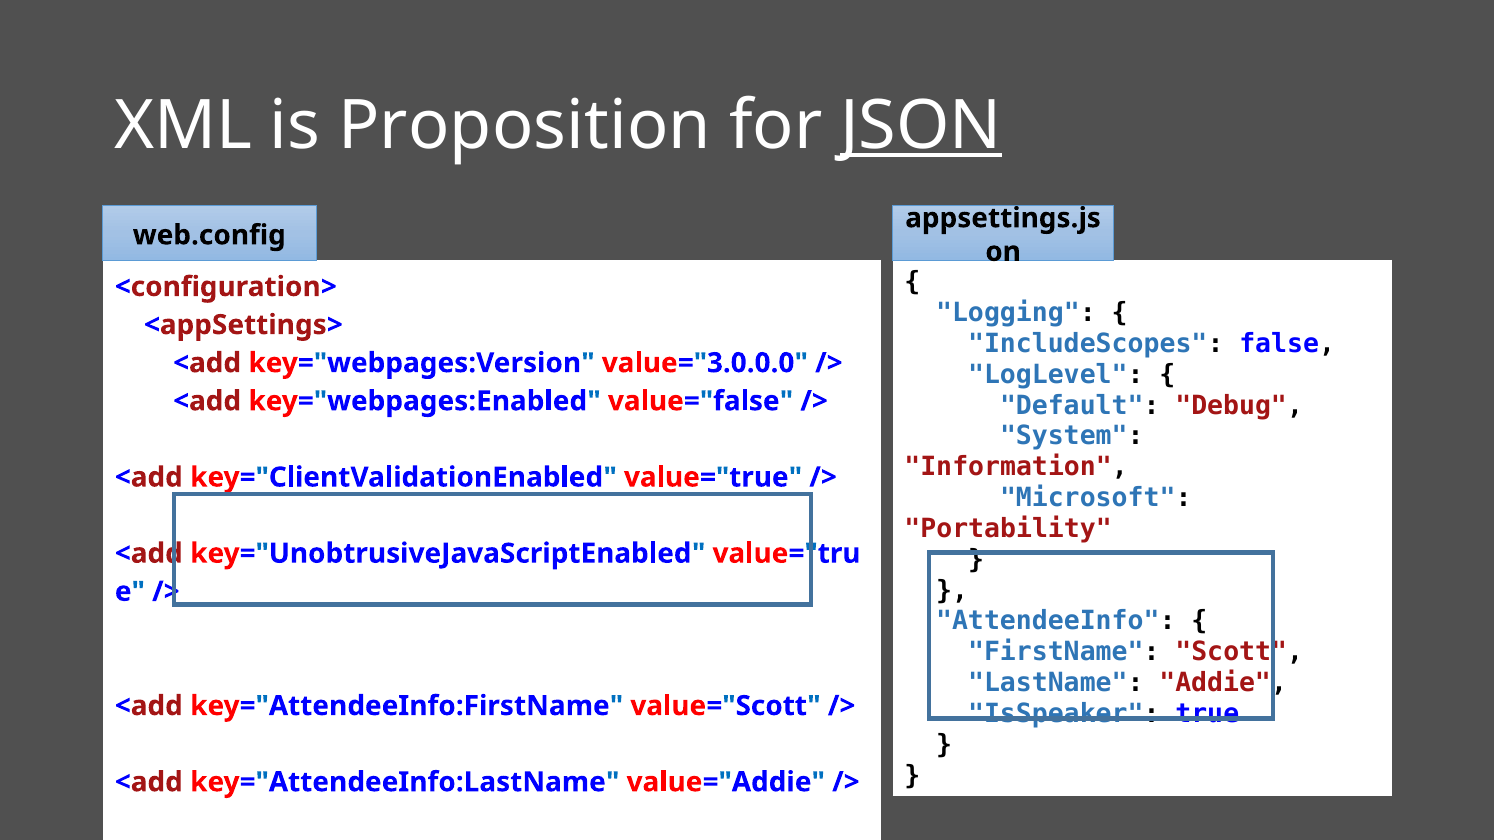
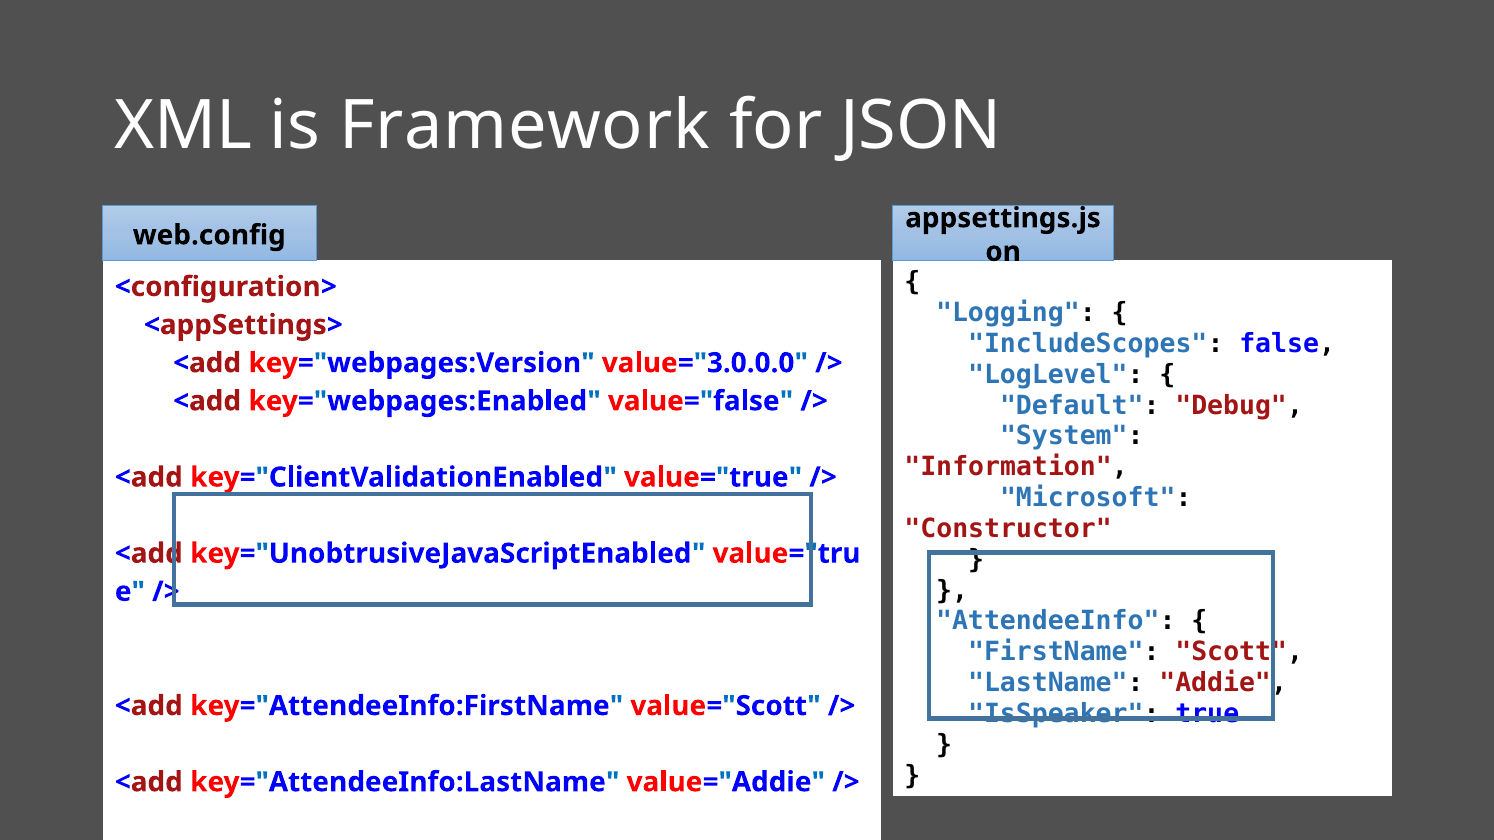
Proposition: Proposition -> Framework
JSON underline: present -> none
Portability: Portability -> Constructor
